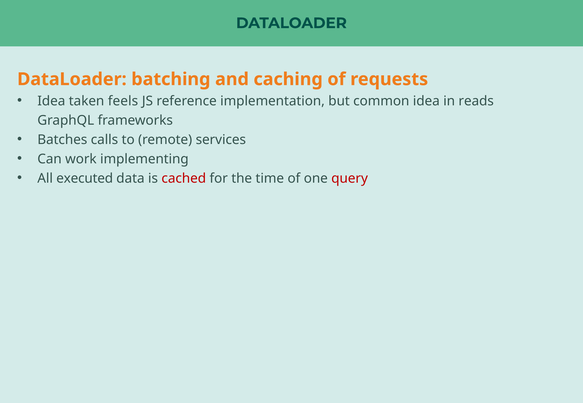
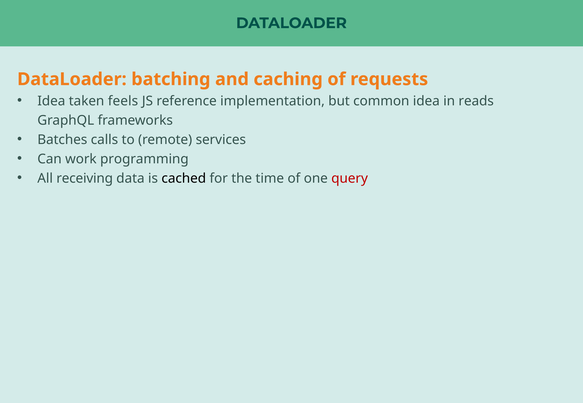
implementing: implementing -> programming
executed: executed -> receiving
cached colour: red -> black
